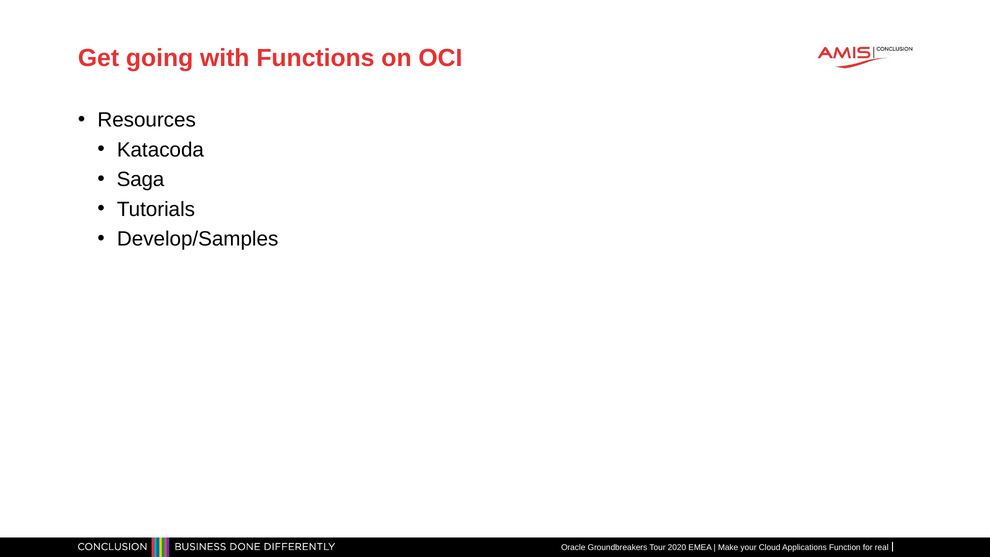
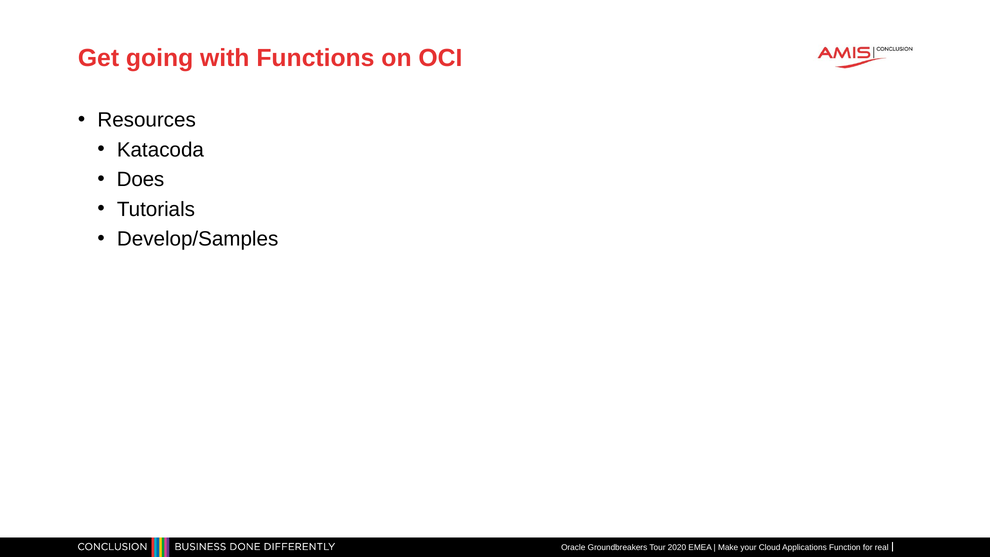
Saga: Saga -> Does
